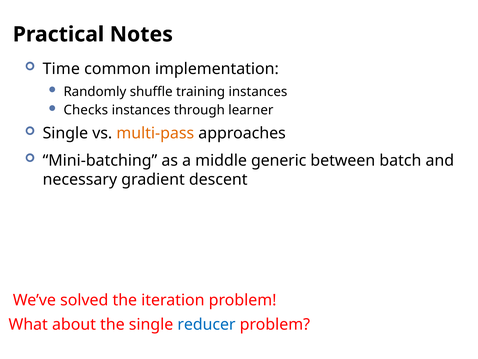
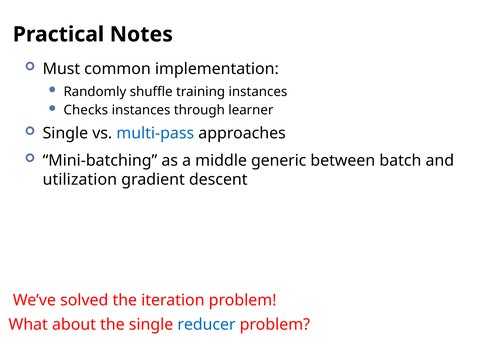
Time: Time -> Must
multi-pass colour: orange -> blue
necessary: necessary -> utilization
